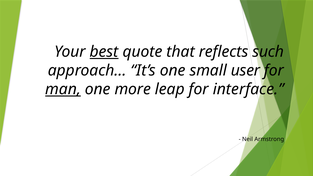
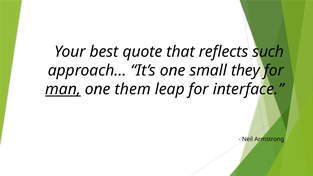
best underline: present -> none
user: user -> they
more: more -> them
